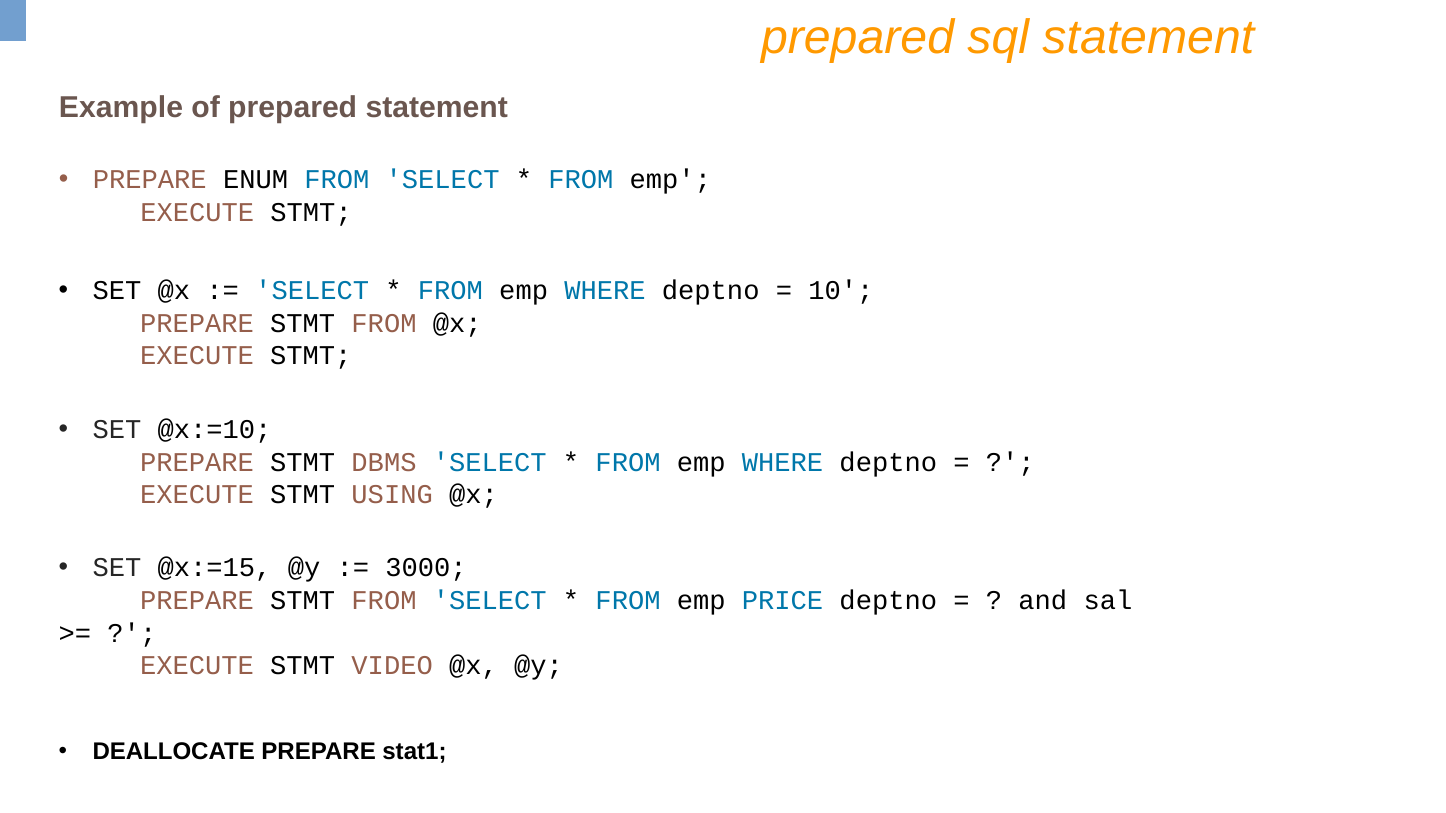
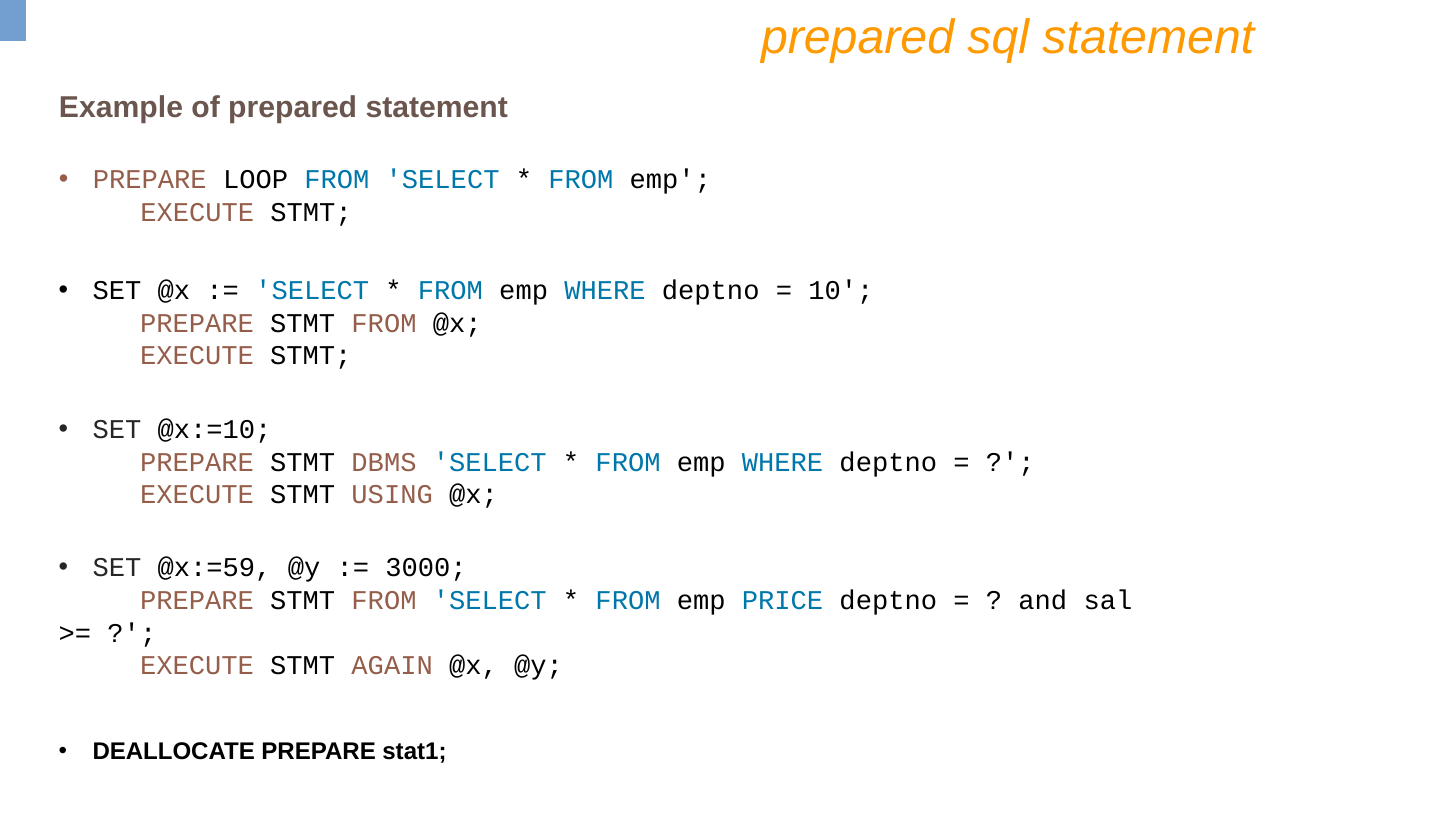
ENUM: ENUM -> LOOP
@x:=15: @x:=15 -> @x:=59
VIDEO: VIDEO -> AGAIN
